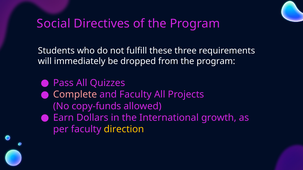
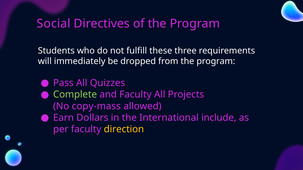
Complete colour: pink -> light green
copy-funds: copy-funds -> copy-mass
growth: growth -> include
